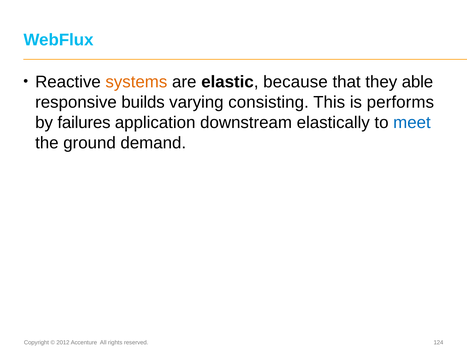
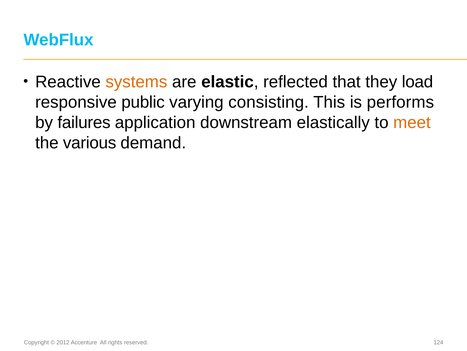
because: because -> reflected
able: able -> load
builds: builds -> public
meet colour: blue -> orange
ground: ground -> various
